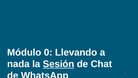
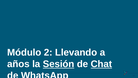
0: 0 -> 2
nada: nada -> años
Chat underline: none -> present
